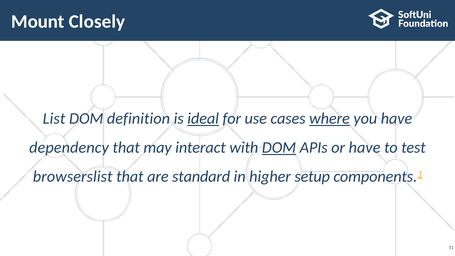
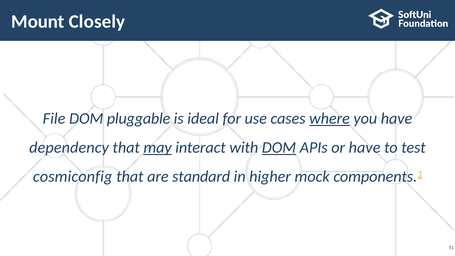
List: List -> File
definition: definition -> pluggable
ideal underline: present -> none
may underline: none -> present
browserslist: browserslist -> cosmiconfig
setup: setup -> mock
